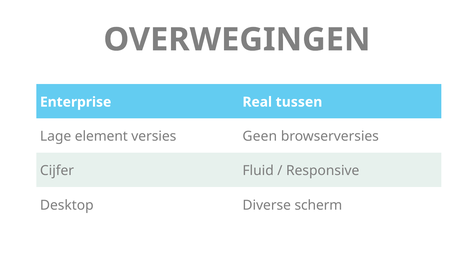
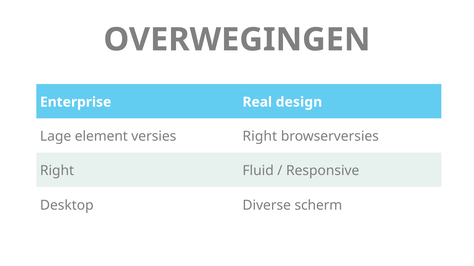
tussen: tussen -> design
versies Geen: Geen -> Right
Cijfer at (57, 171): Cijfer -> Right
